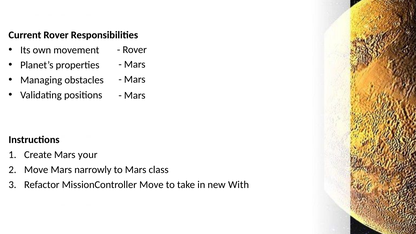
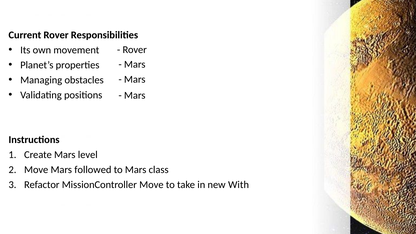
your: your -> level
narrowly: narrowly -> followed
